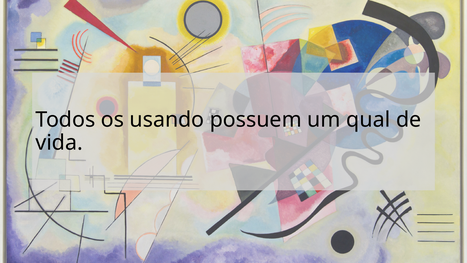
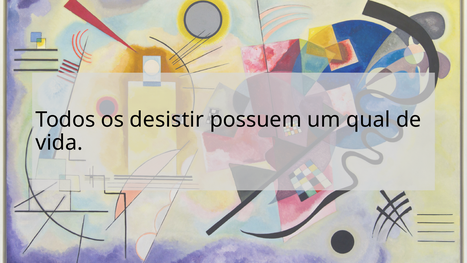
usando: usando -> desistir
